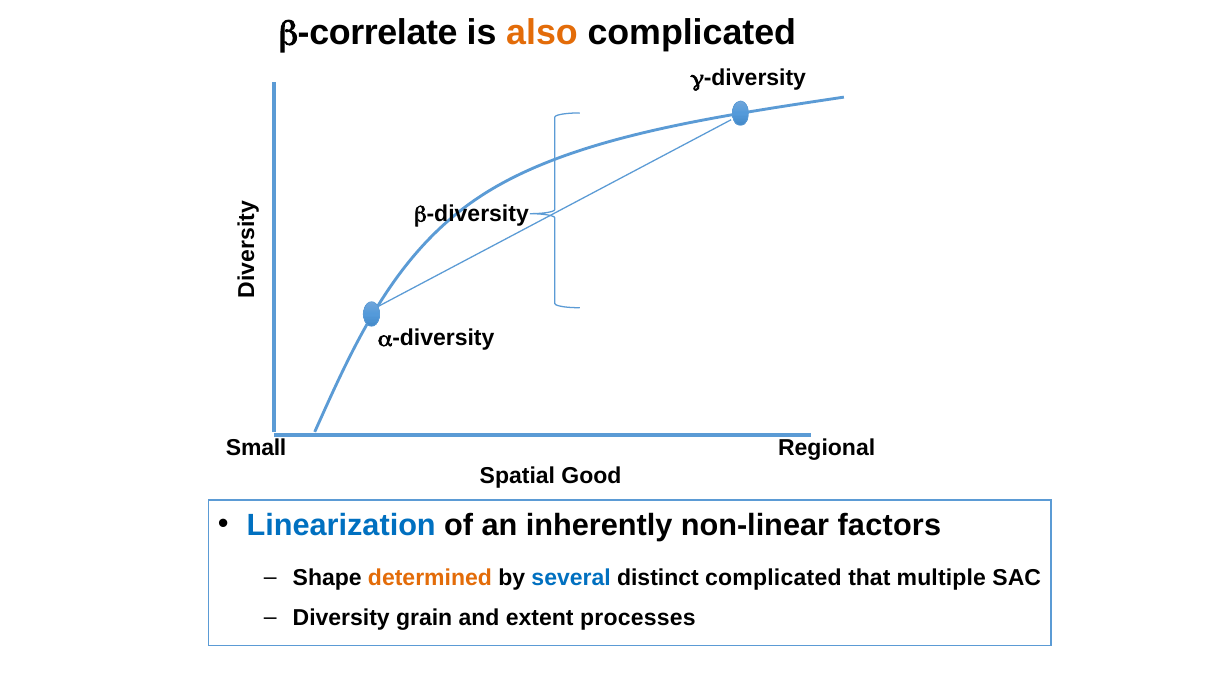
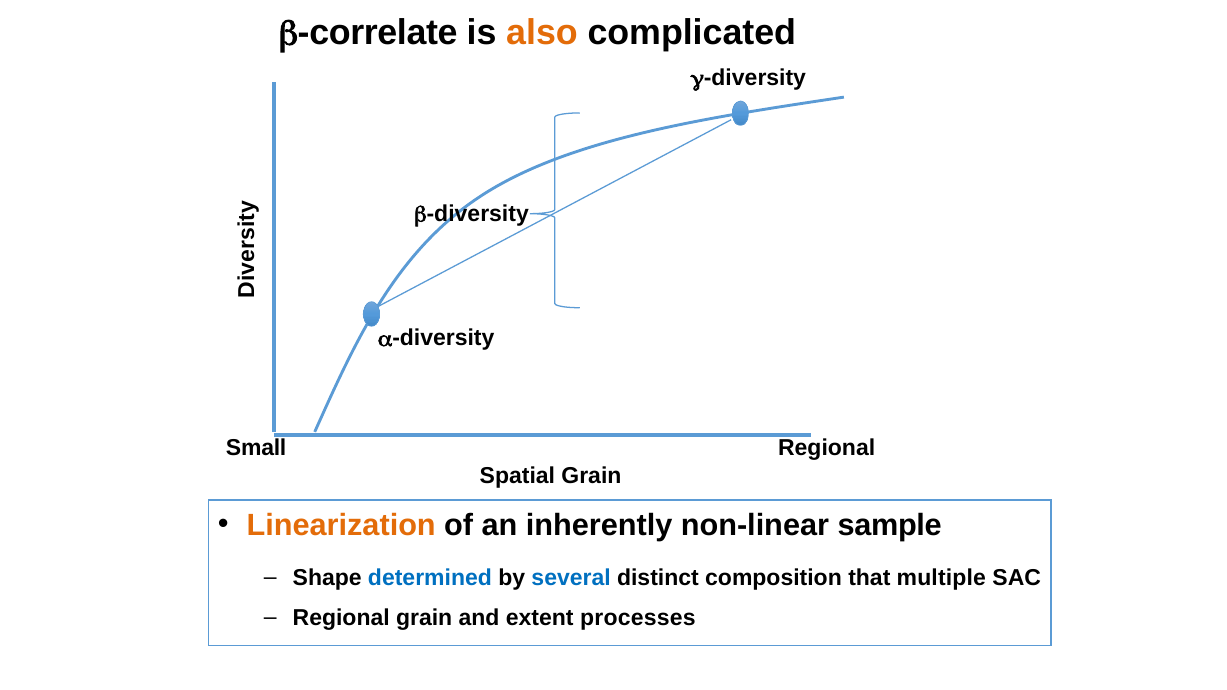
Spatial Good: Good -> Grain
Linearization colour: blue -> orange
factors: factors -> sample
determined colour: orange -> blue
distinct complicated: complicated -> composition
Diversity at (341, 618): Diversity -> Regional
